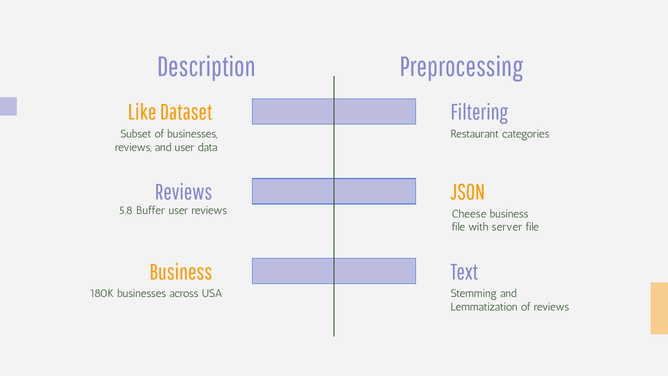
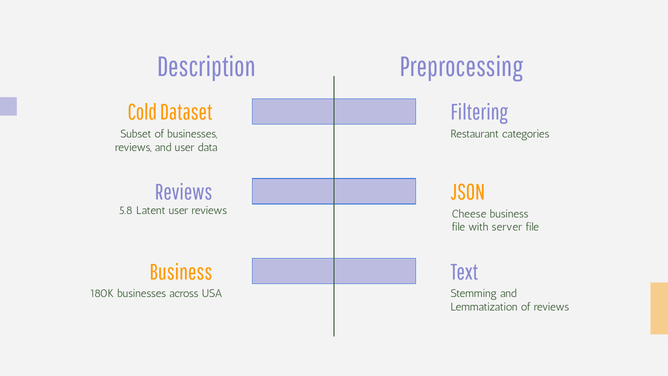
Like: Like -> Cold
Buffer: Buffer -> Latent
